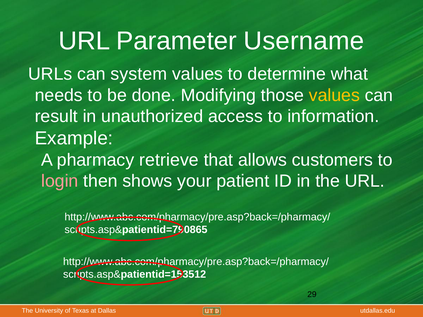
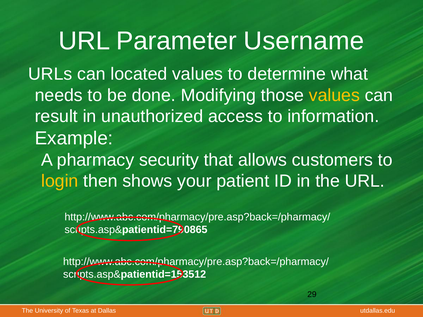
system: system -> located
retrieve: retrieve -> security
login colour: pink -> yellow
